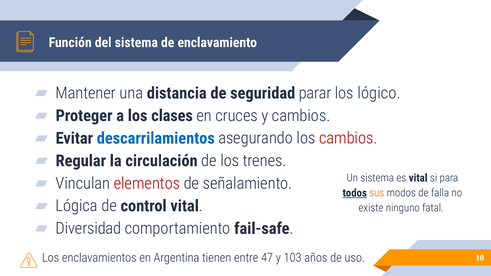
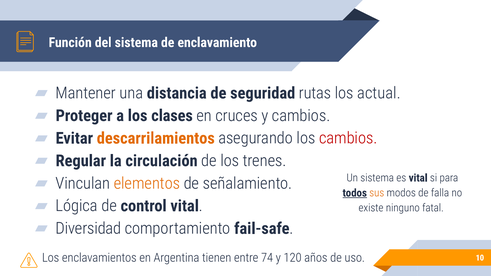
parar: parar -> rutas
lógico: lógico -> actual
descarrilamientos colour: blue -> orange
elementos colour: red -> orange
47: 47 -> 74
103: 103 -> 120
